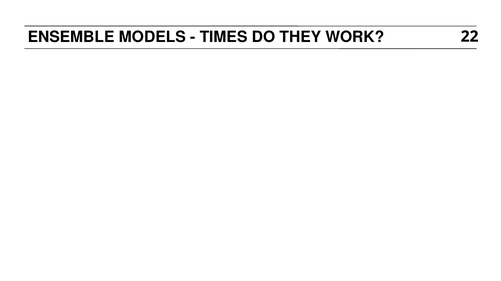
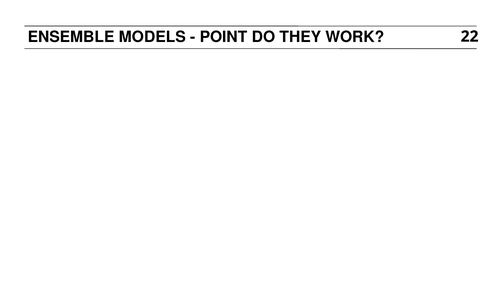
TIMES: TIMES -> POINT
